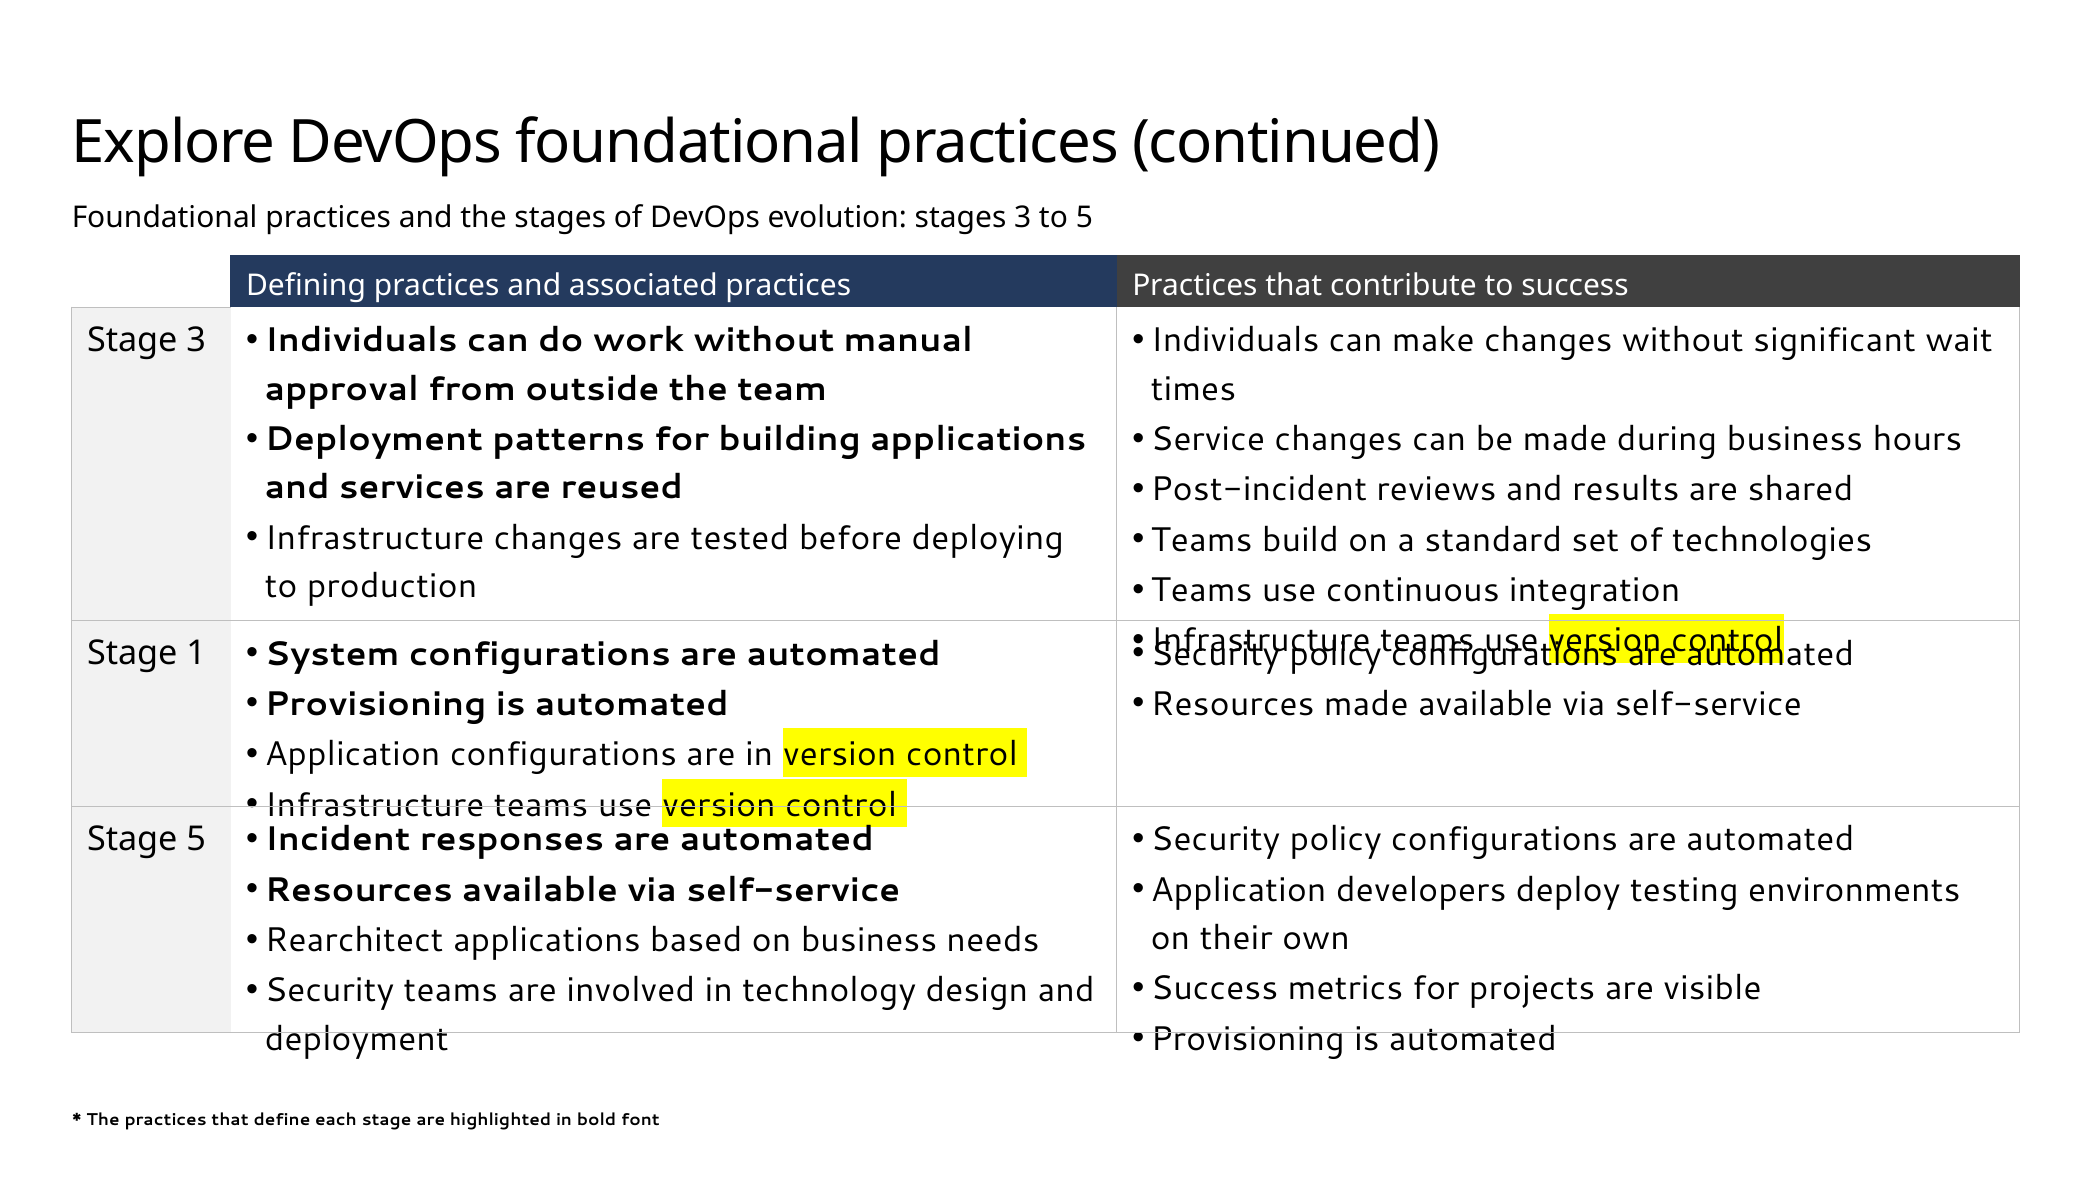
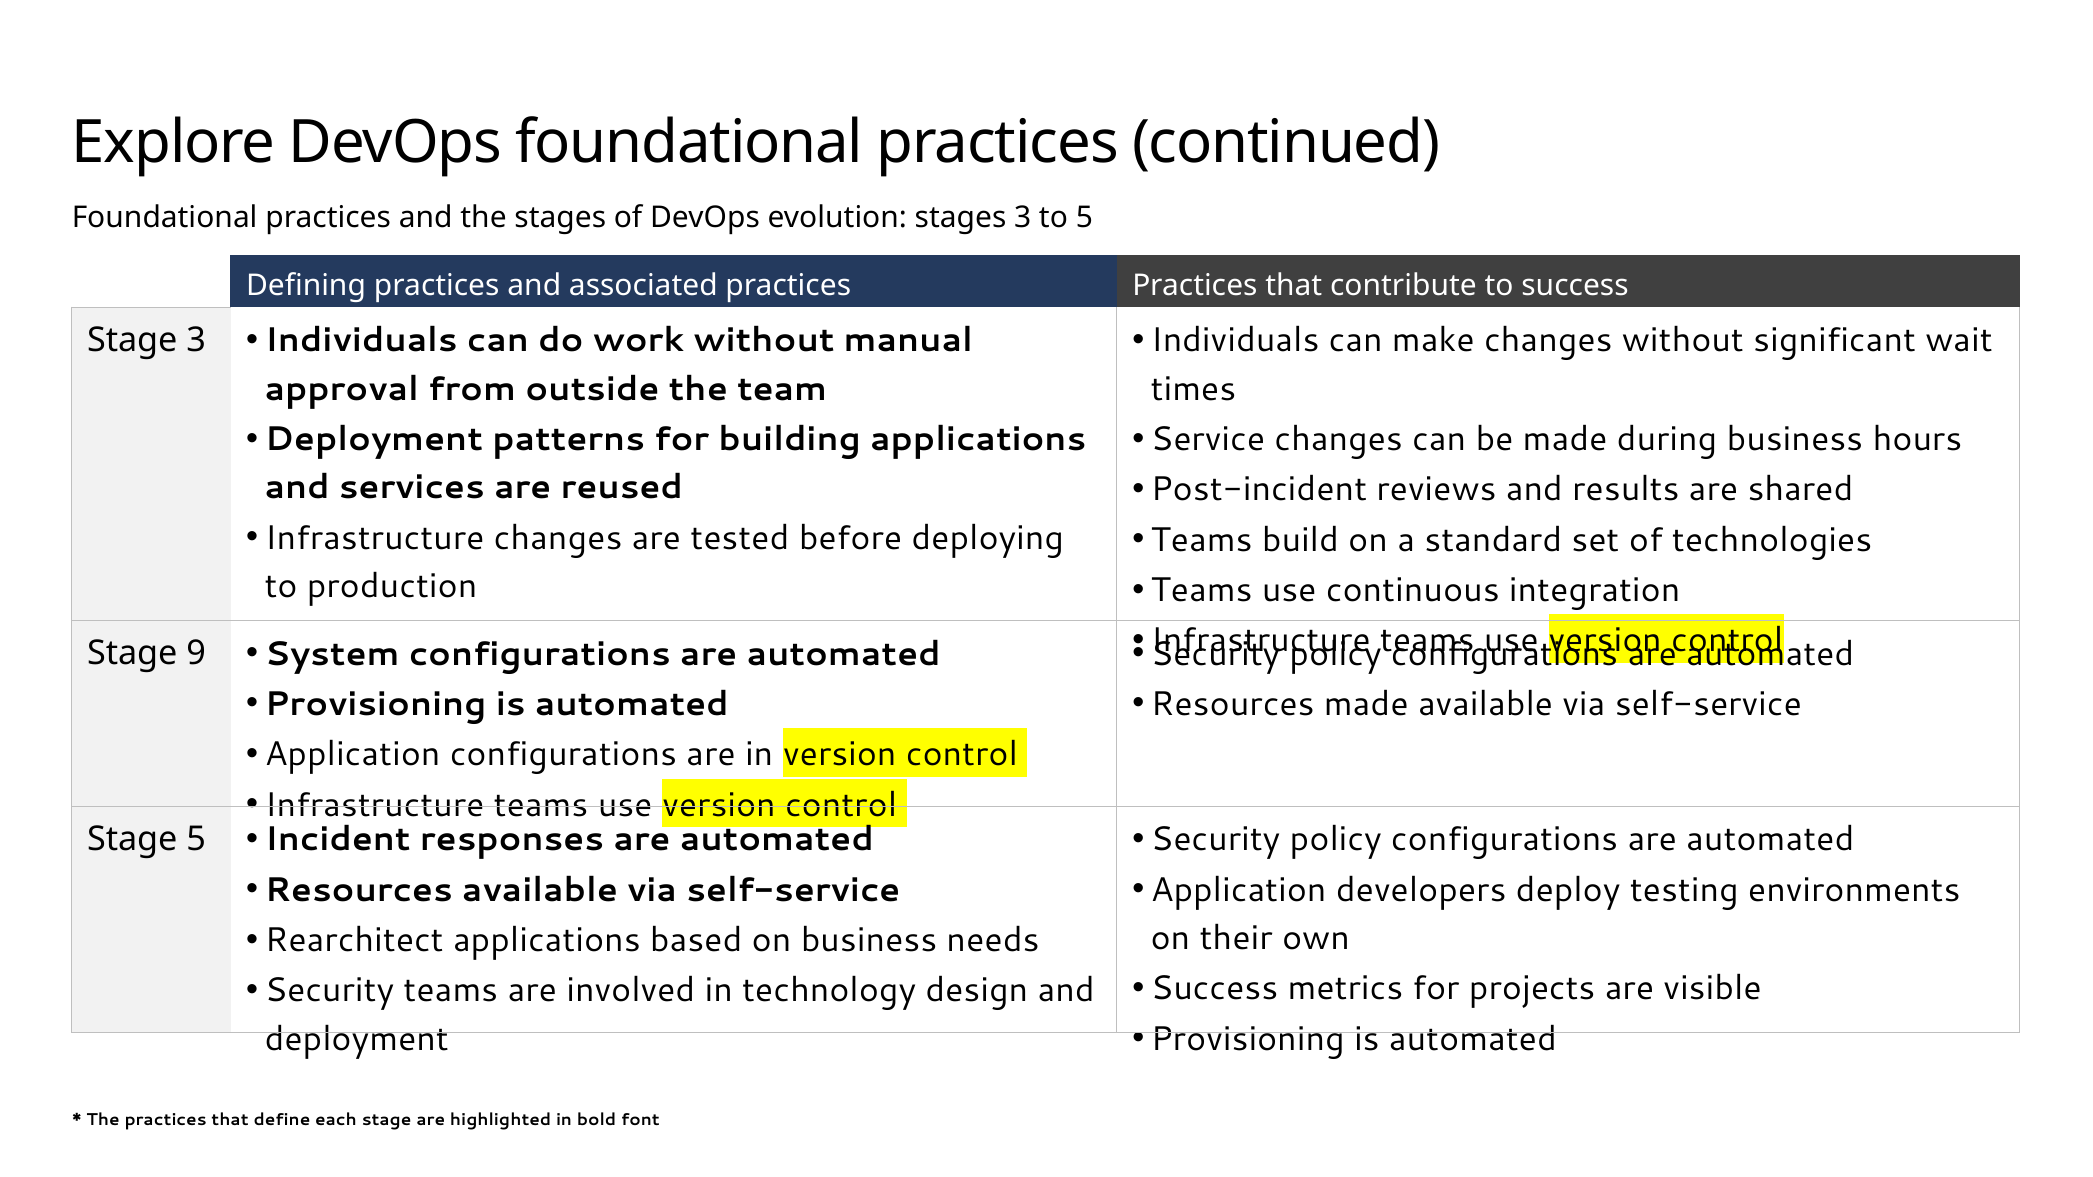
1: 1 -> 9
